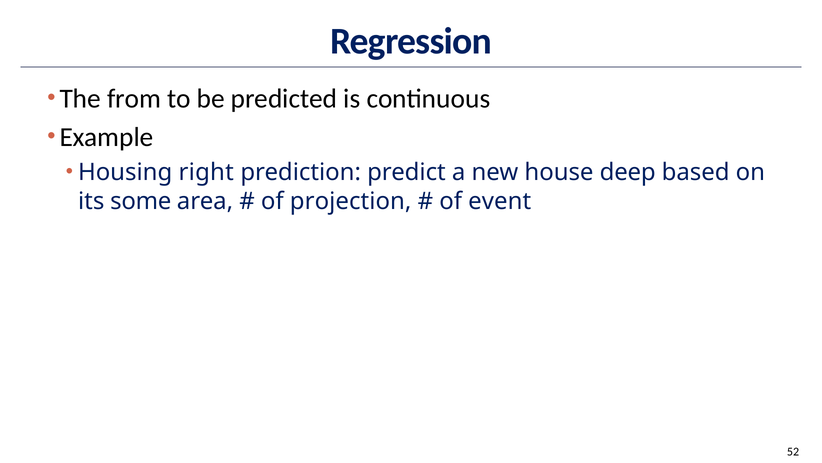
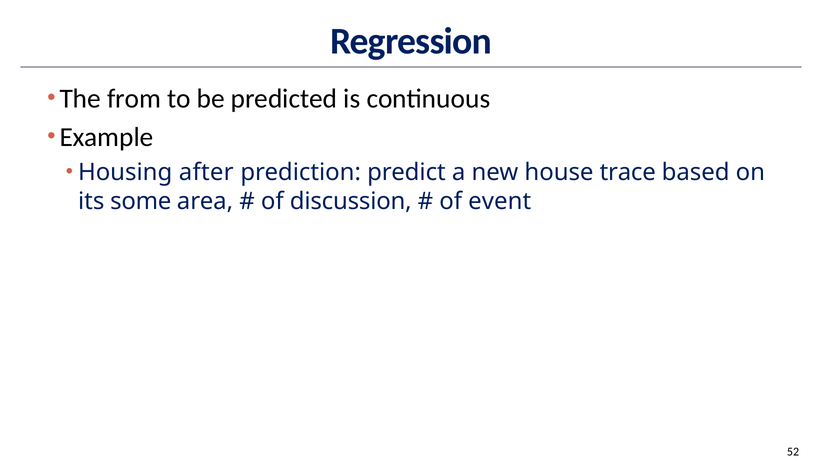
right: right -> after
deep: deep -> trace
projection: projection -> discussion
